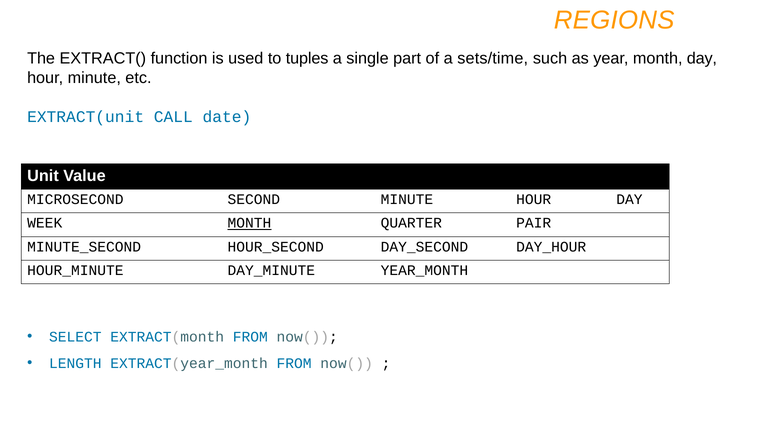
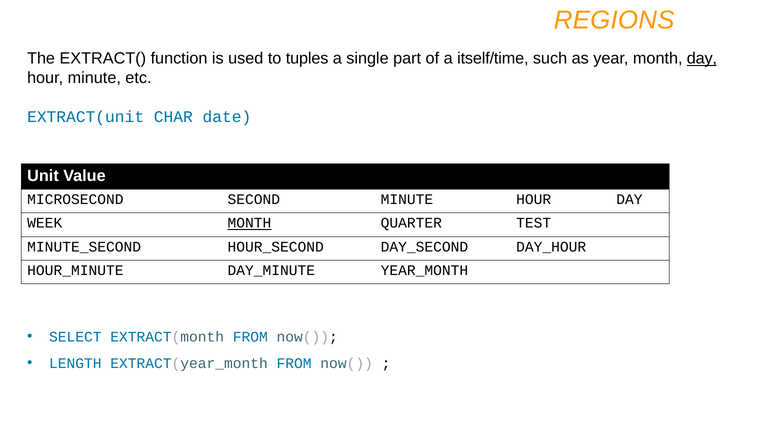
sets/time: sets/time -> itself/time
day at (702, 59) underline: none -> present
CALL: CALL -> CHAR
PAIR: PAIR -> TEST
